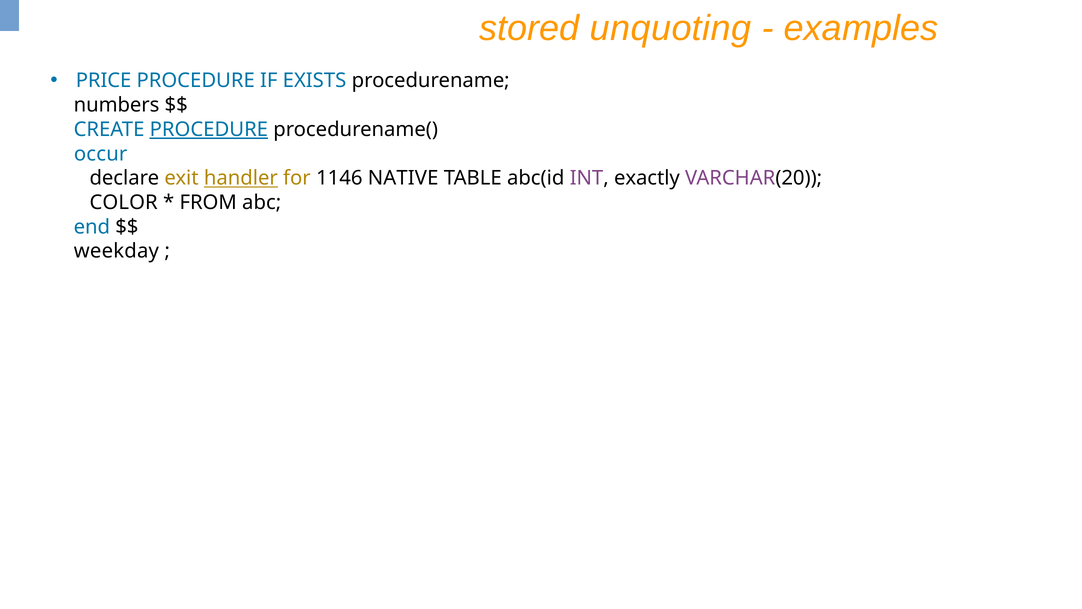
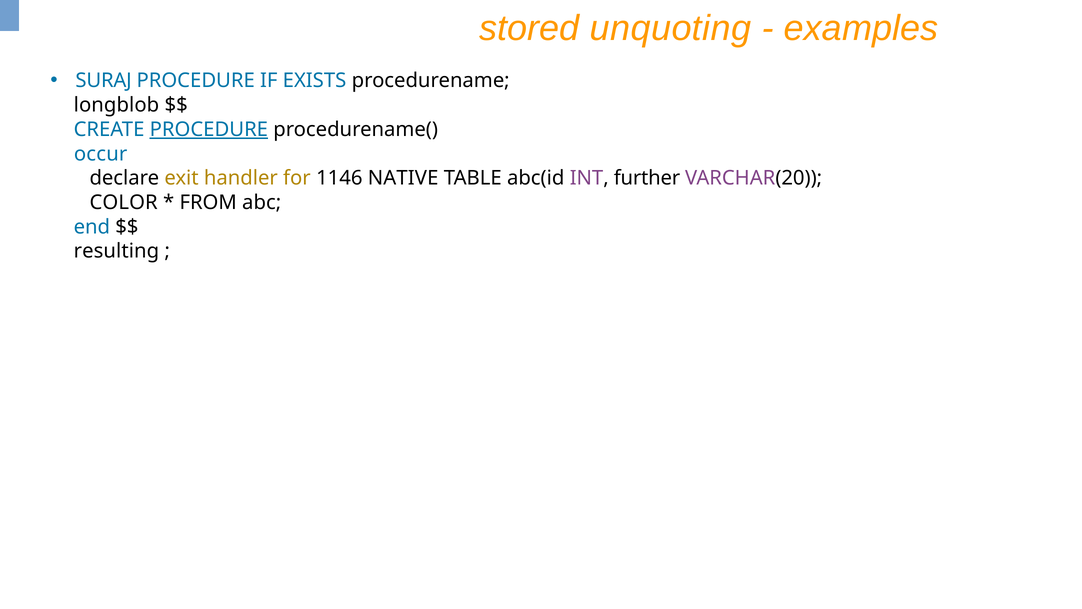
PRICE: PRICE -> SURAJ
numbers: numbers -> longblob
handler underline: present -> none
exactly: exactly -> further
weekday: weekday -> resulting
